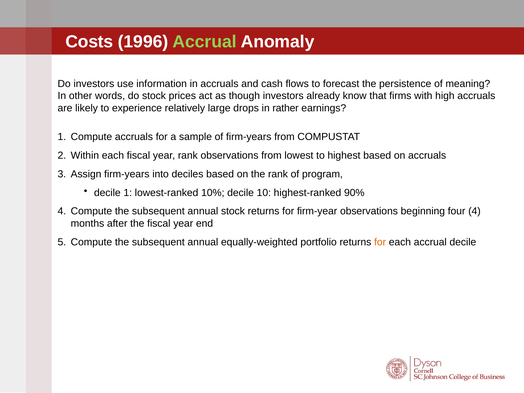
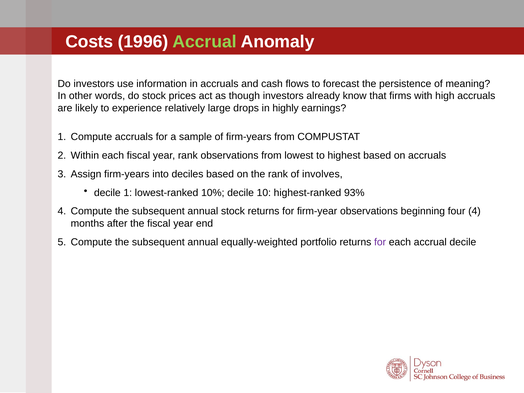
rather: rather -> highly
program: program -> involves
90%: 90% -> 93%
for at (380, 242) colour: orange -> purple
